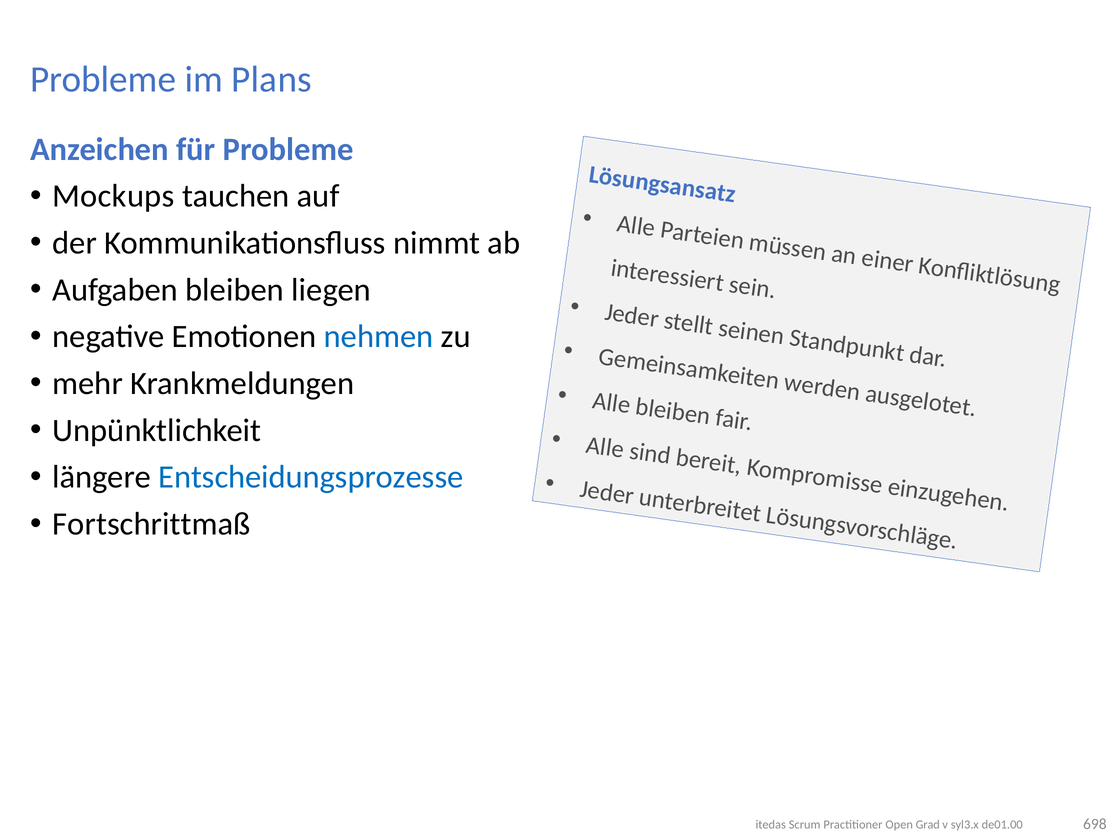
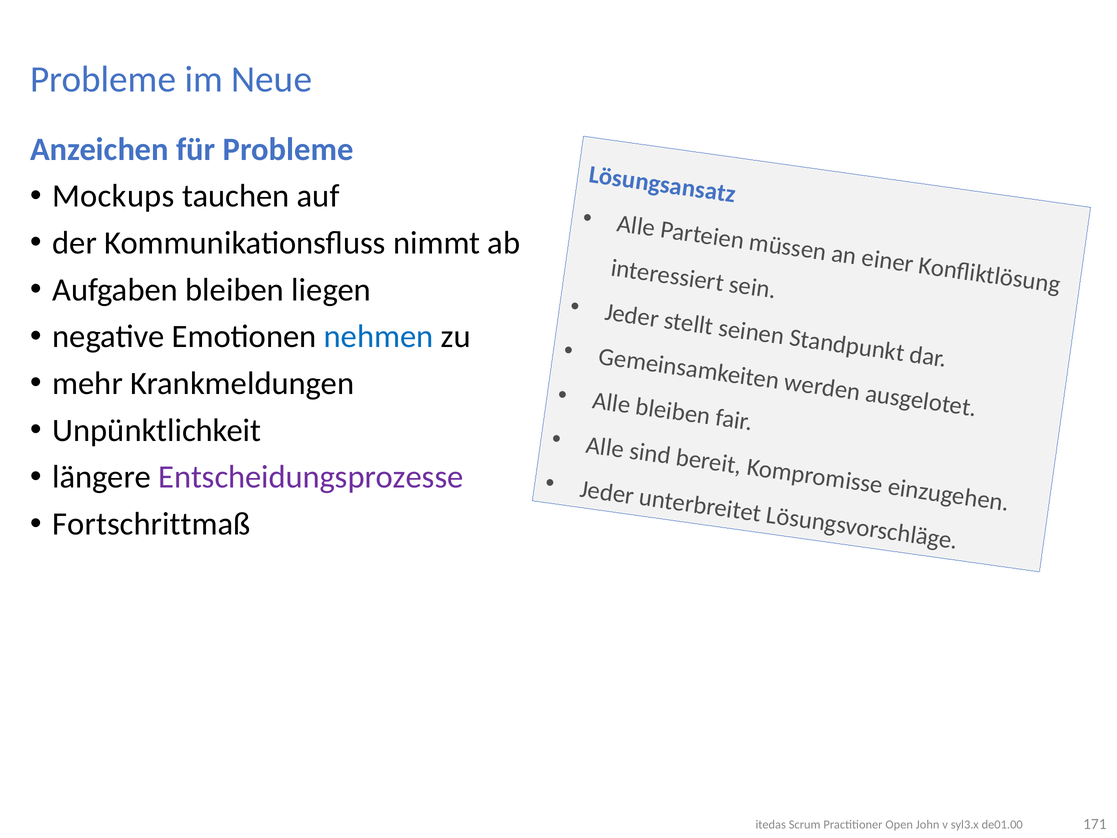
Plans: Plans -> Neue
Entscheidungsprozesse colour: blue -> purple
Grad: Grad -> John
698: 698 -> 171
